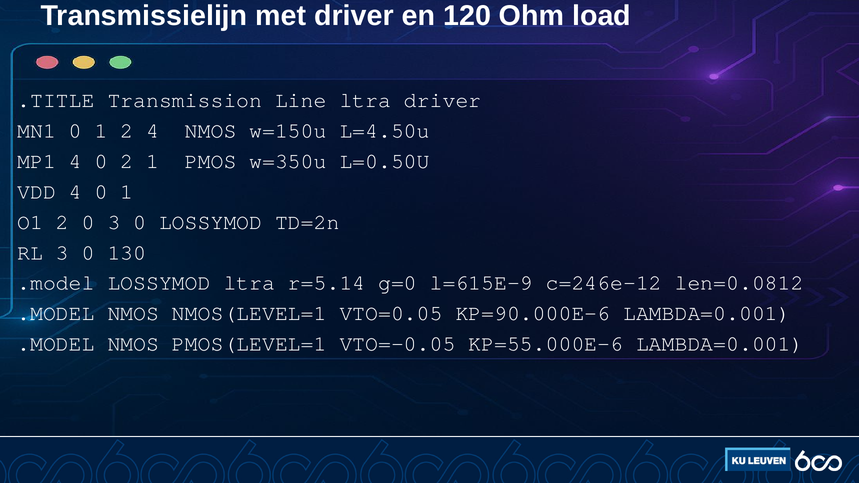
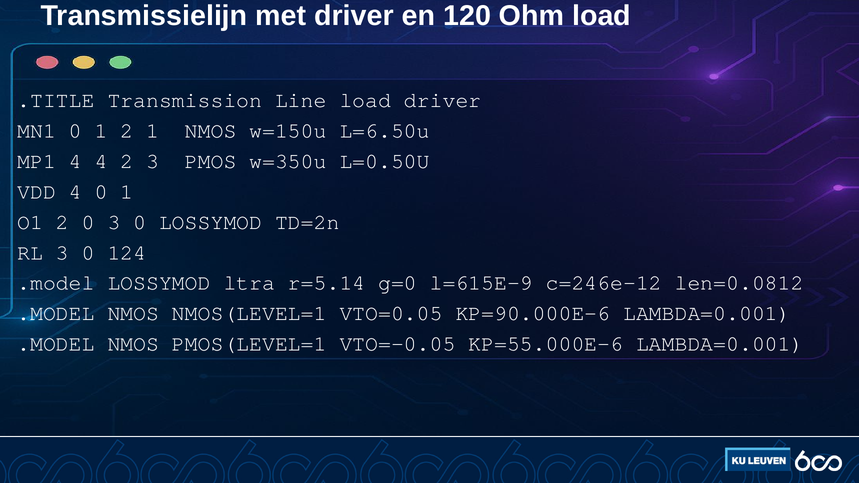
Line ltra: ltra -> load
2 4: 4 -> 1
L=4.50u: L=4.50u -> L=6.50u
MP1 4 0: 0 -> 4
2 1: 1 -> 3
130: 130 -> 124
